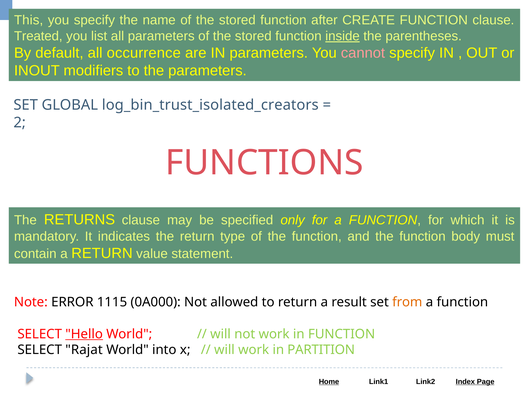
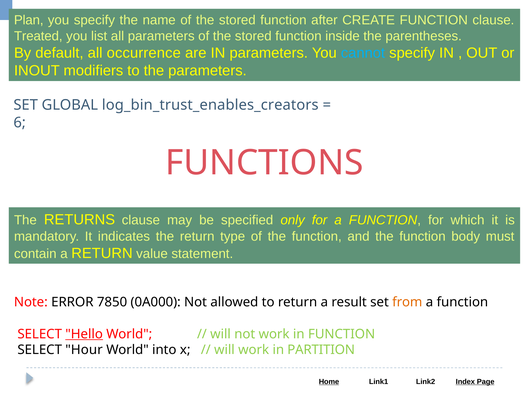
This: This -> Plan
inside underline: present -> none
cannot colour: pink -> light blue
log_bin_trust_isolated_creators: log_bin_trust_isolated_creators -> log_bin_trust_enables_creators
2: 2 -> 6
1115: 1115 -> 7850
Rajat: Rajat -> Hour
